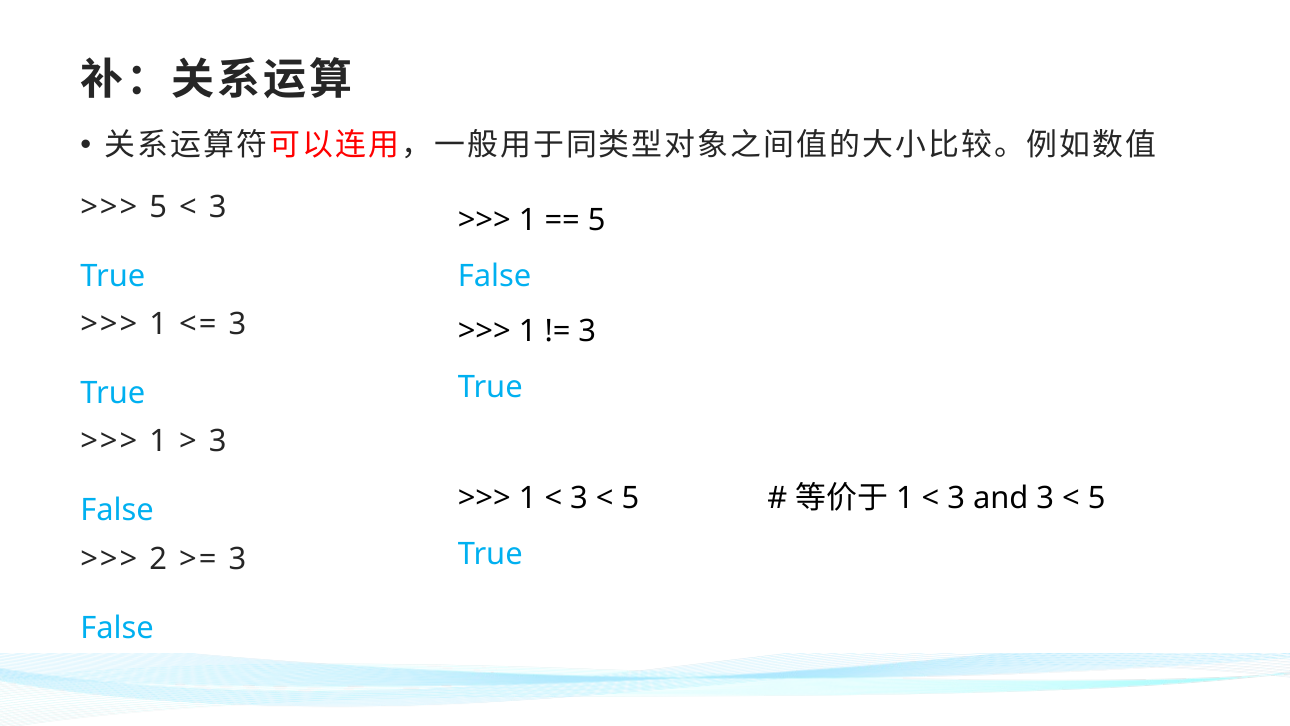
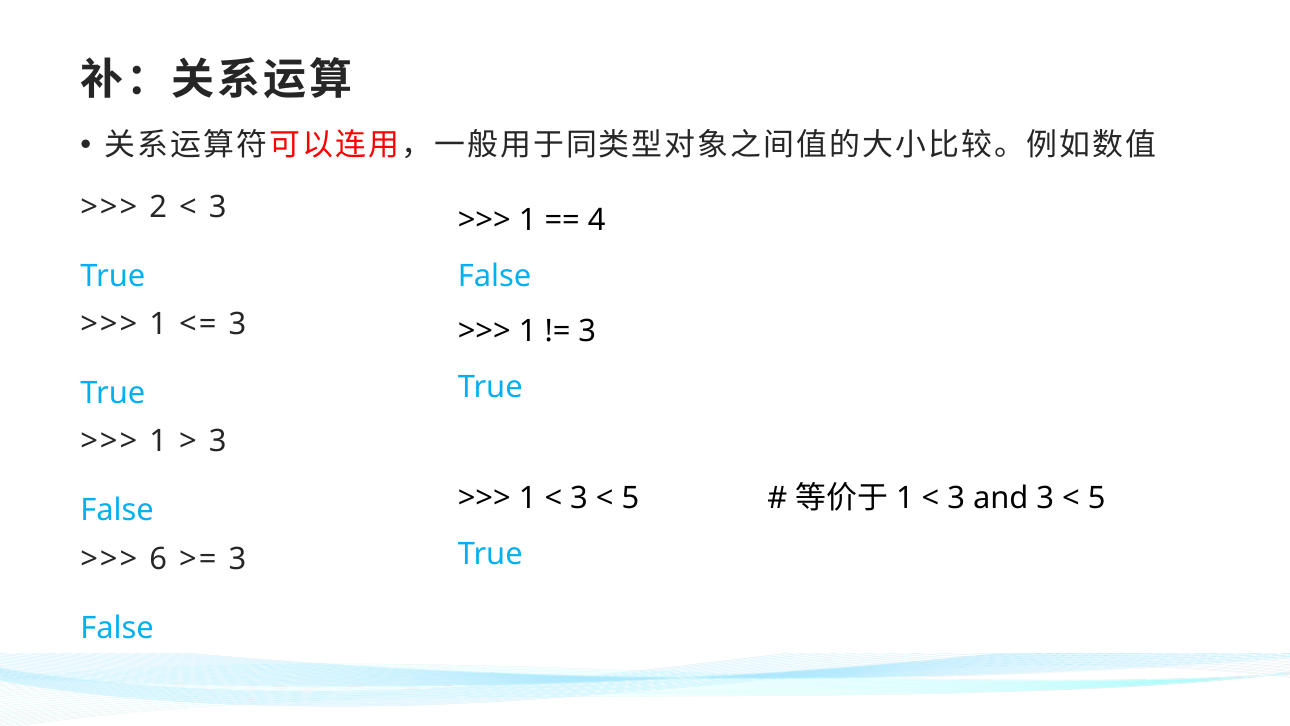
5 at (158, 207): 5 -> 2
5 at (597, 220): 5 -> 4
2: 2 -> 6
